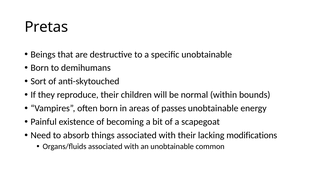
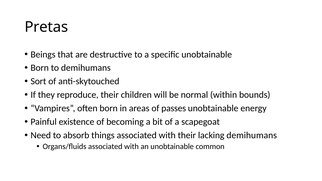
lacking modifications: modifications -> demihumans
